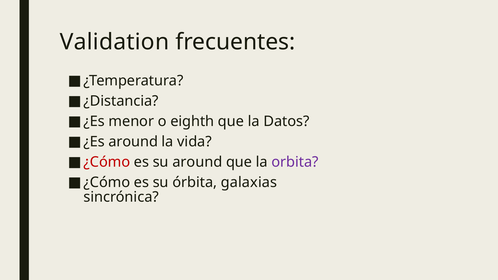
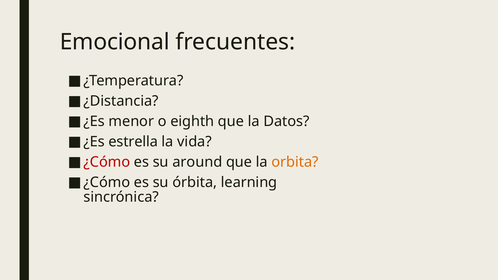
Validation: Validation -> Emocional
¿Es around: around -> estrella
orbita colour: purple -> orange
galaxias: galaxias -> learning
